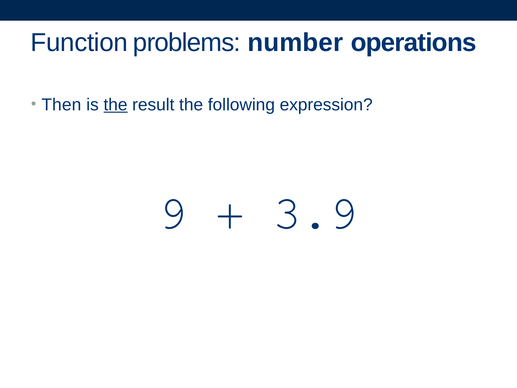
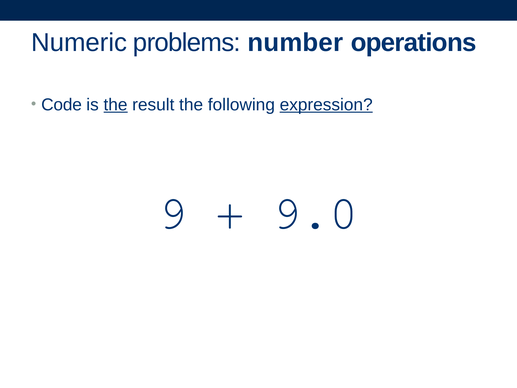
Function: Function -> Numeric
Then: Then -> Code
expression underline: none -> present
3.9: 3.9 -> 9.0
